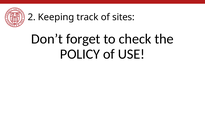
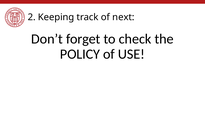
sites: sites -> next
